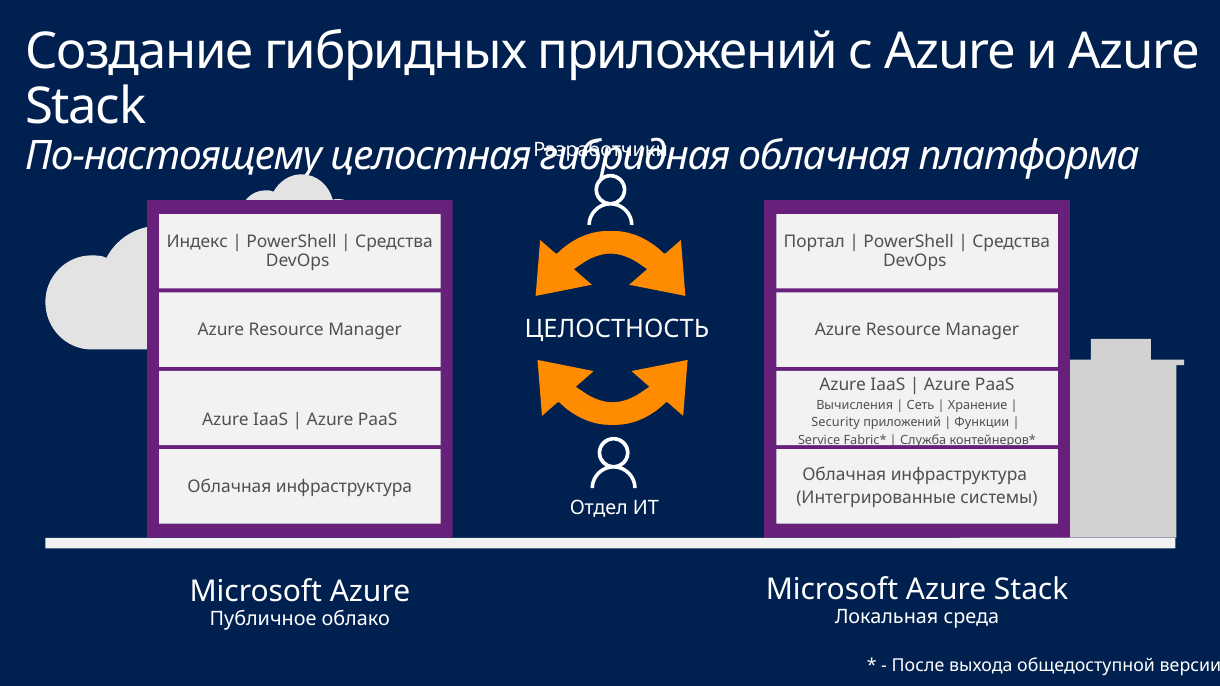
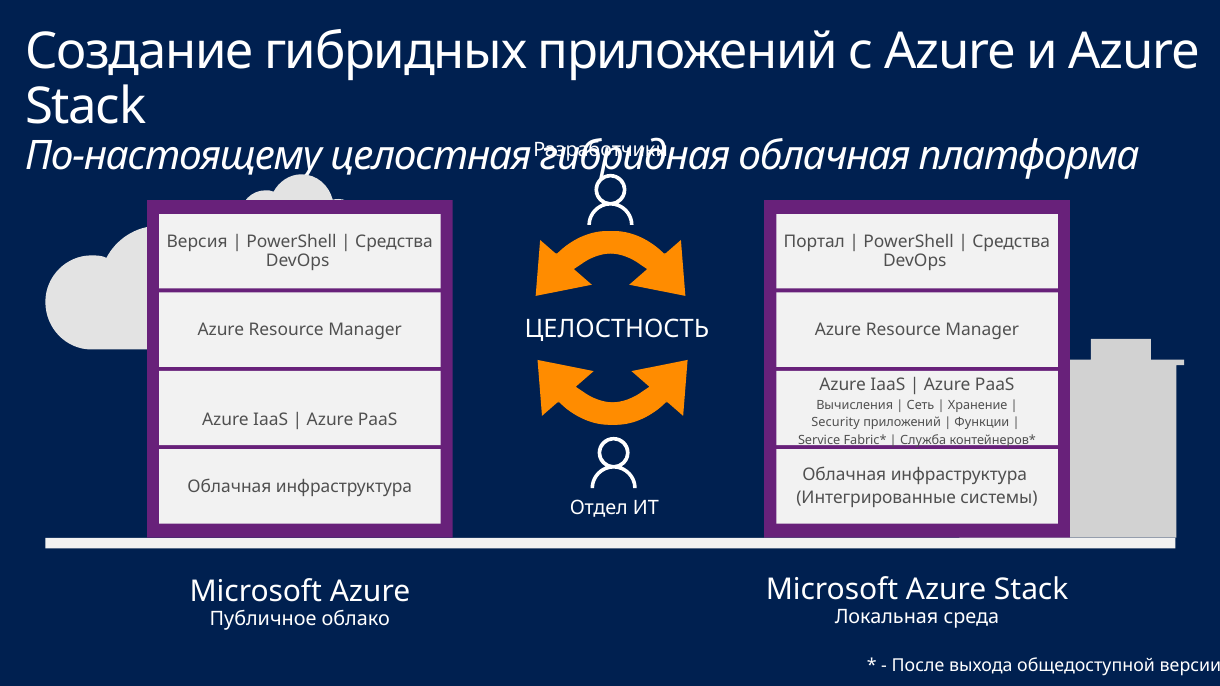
Индекс: Индекс -> Версия
